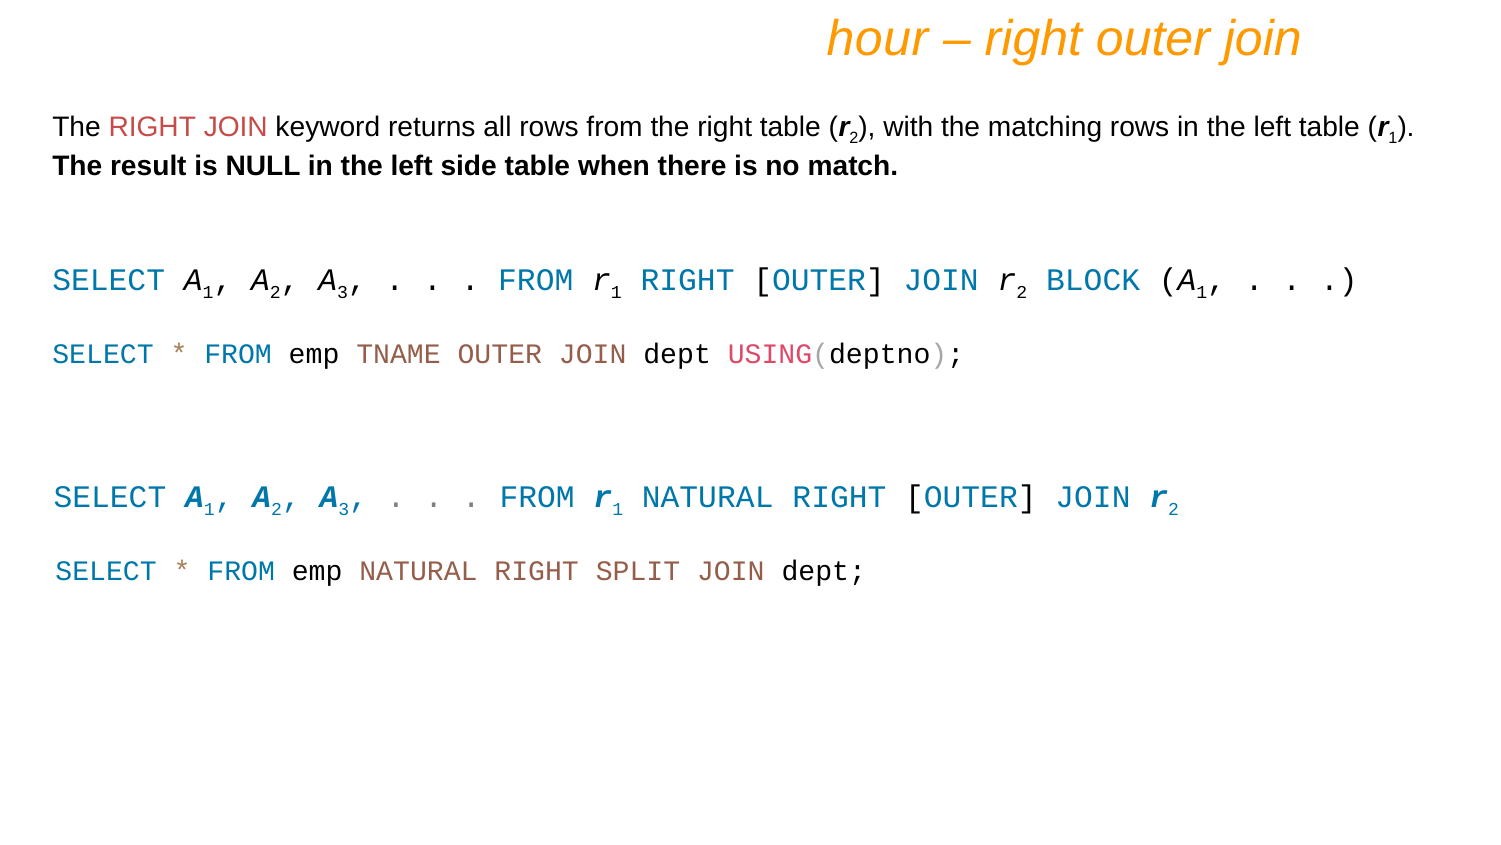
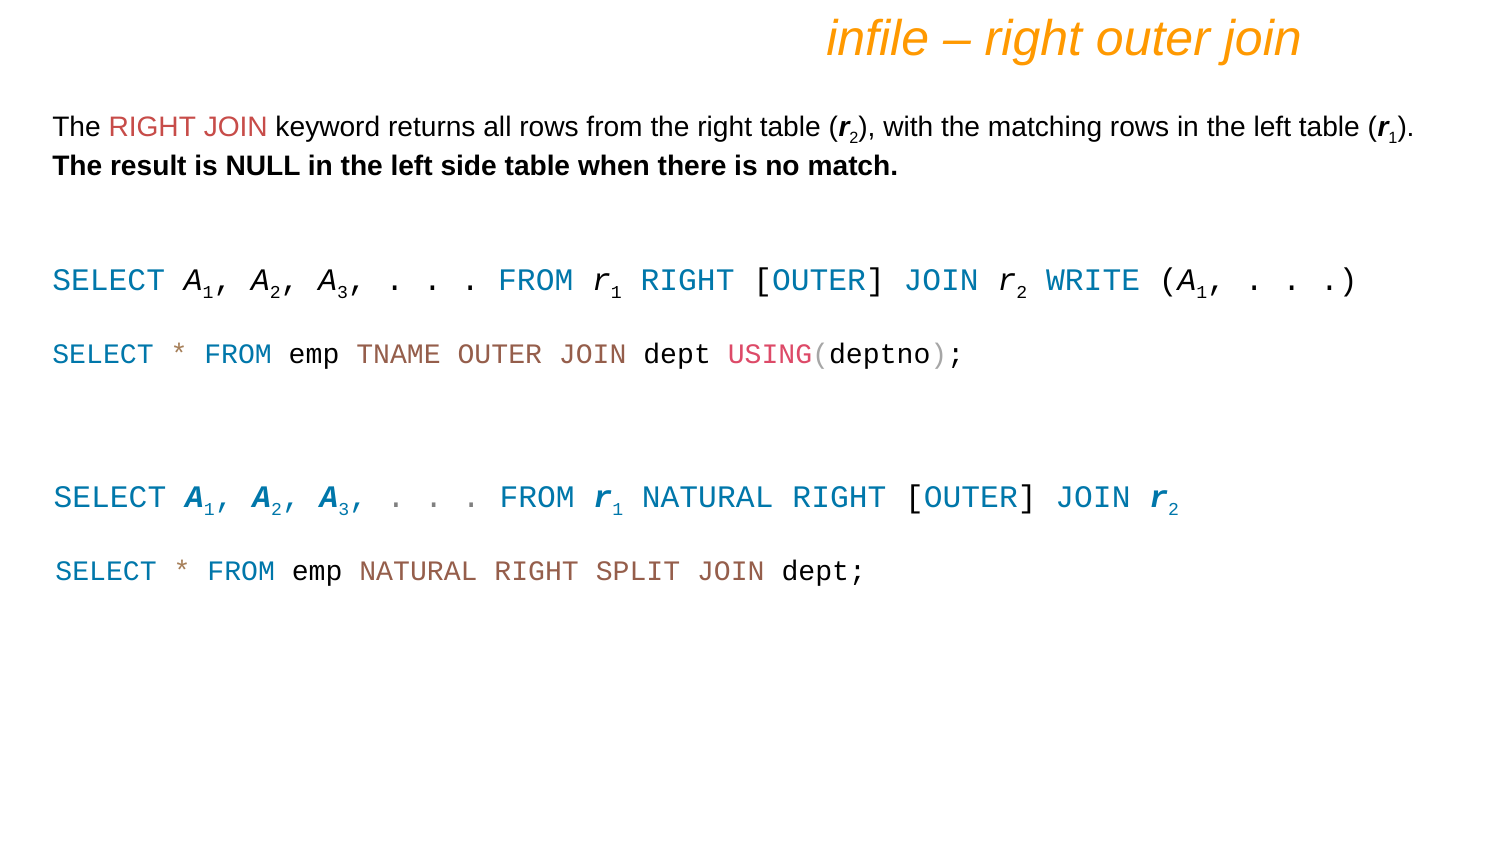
hour: hour -> infile
BLOCK: BLOCK -> WRITE
